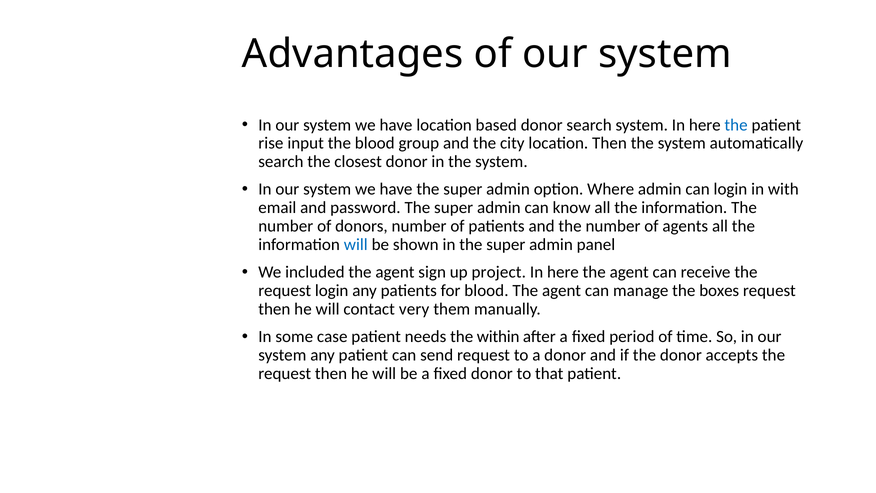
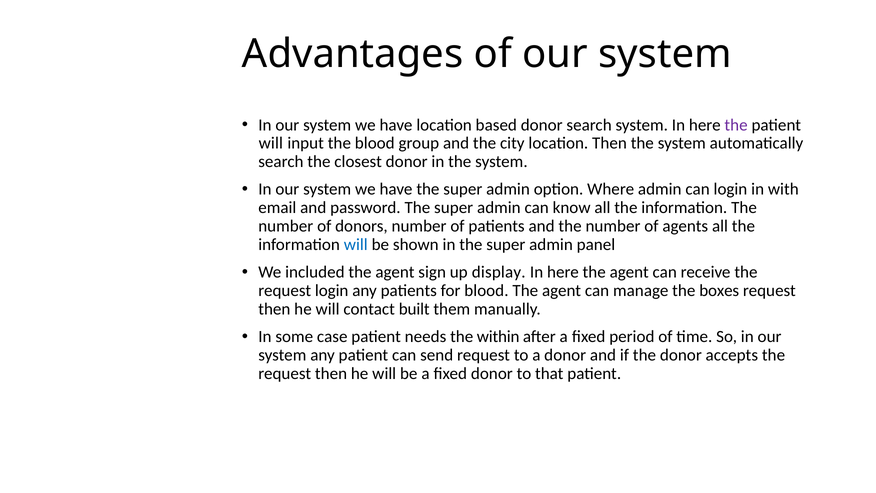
the at (736, 125) colour: blue -> purple
rise at (271, 143): rise -> will
project: project -> display
very: very -> built
